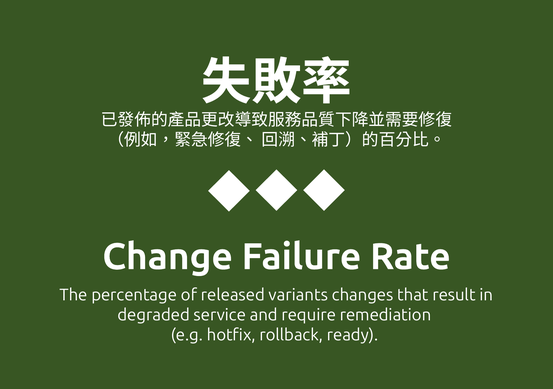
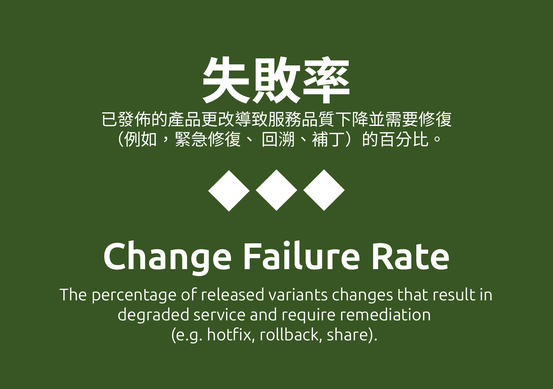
ready: ready -> share
